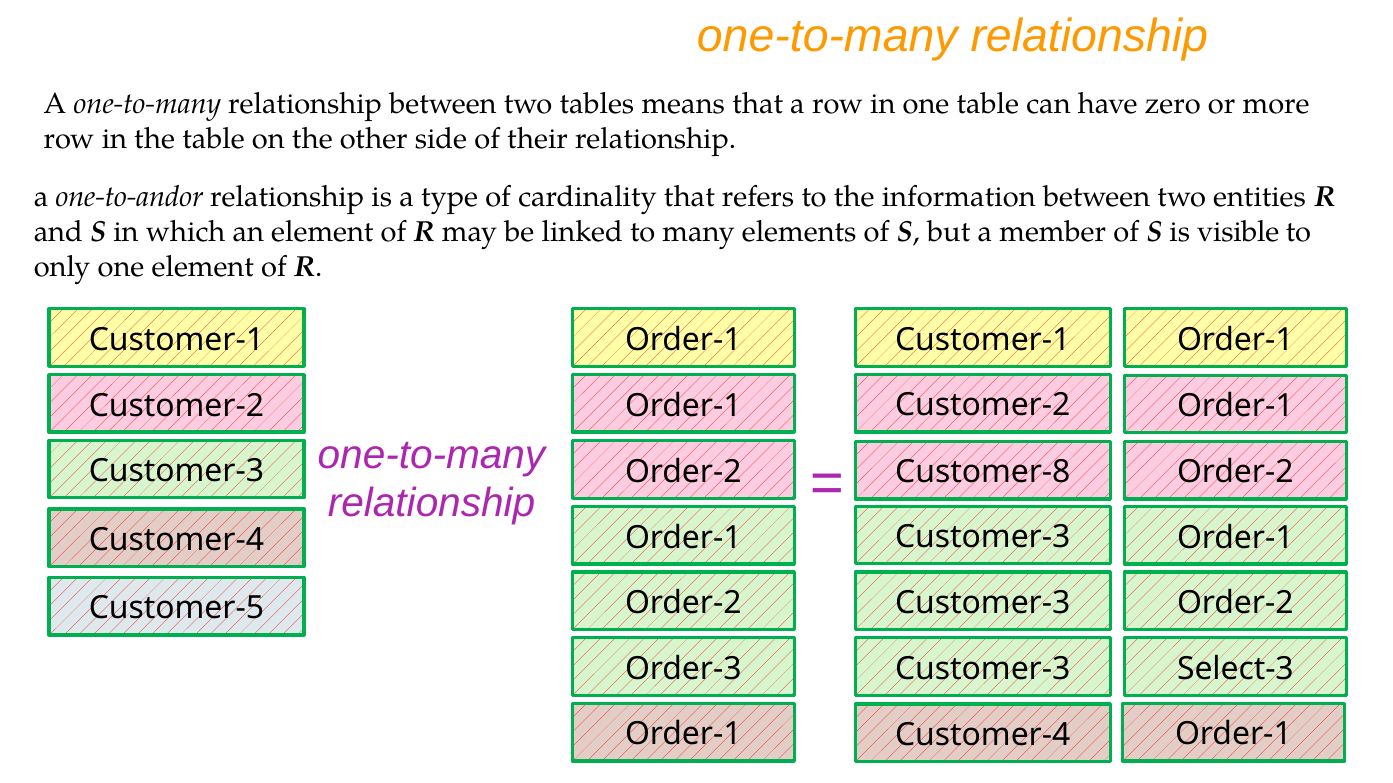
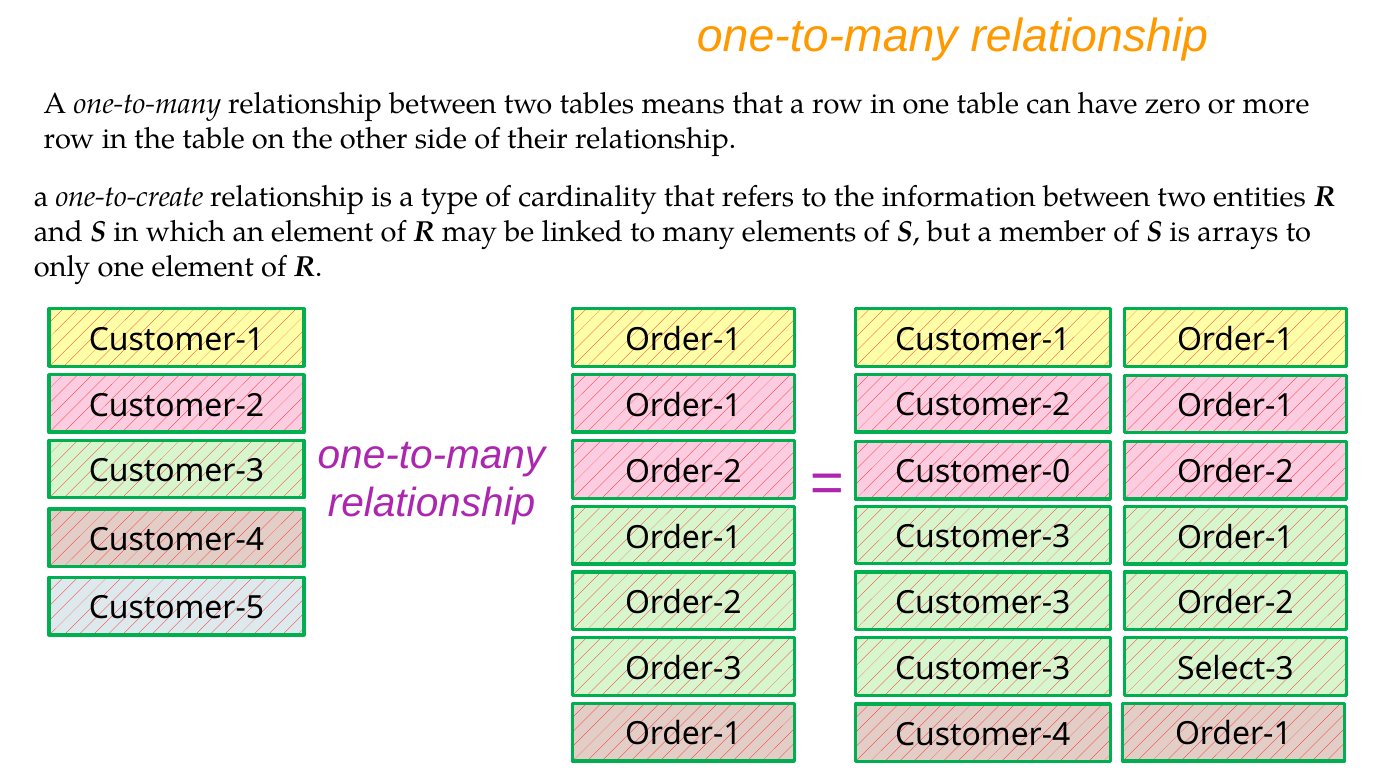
one-to-andor: one-to-andor -> one-to-create
visible: visible -> arrays
Customer-8: Customer-8 -> Customer-0
